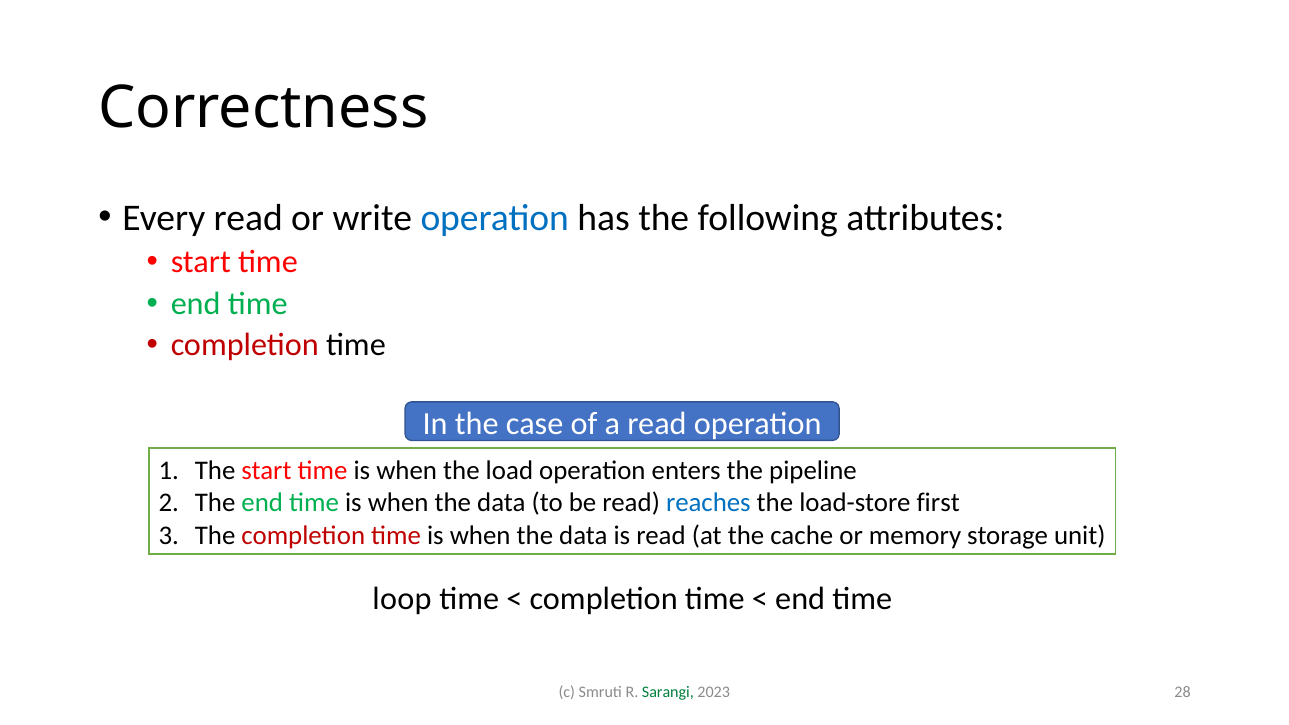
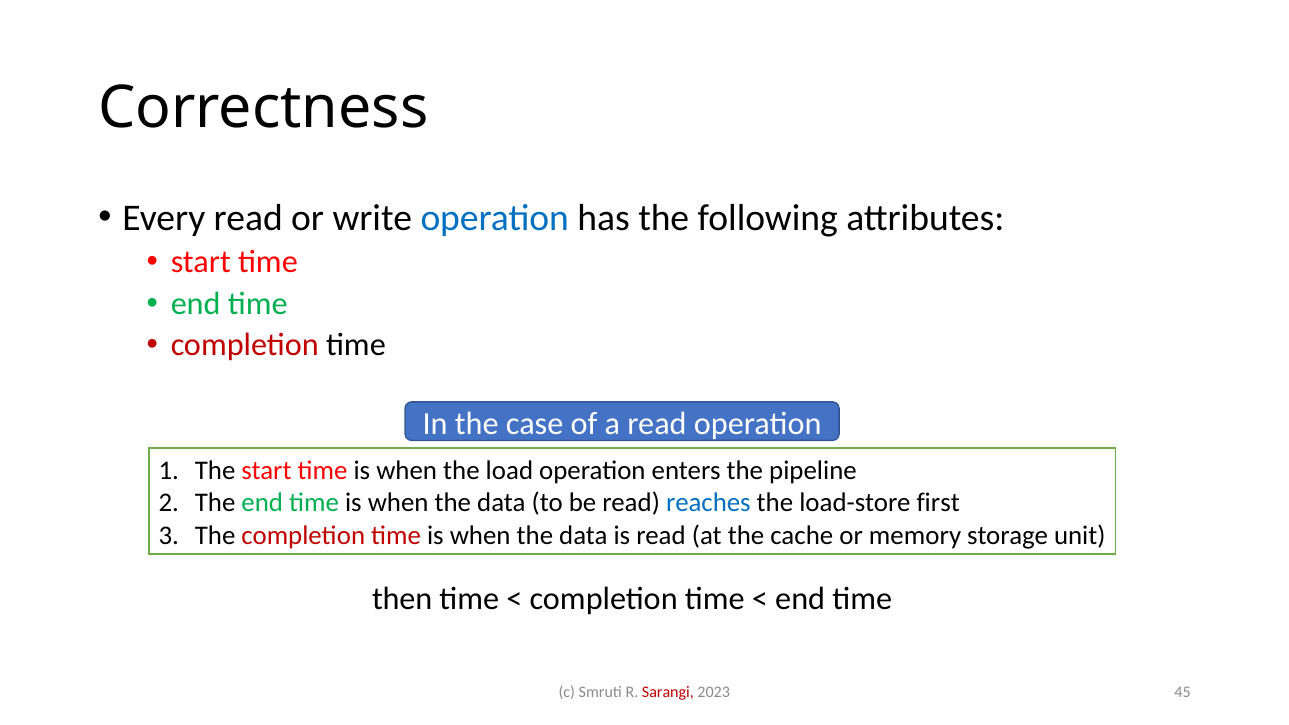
loop: loop -> then
Sarangi colour: green -> red
28: 28 -> 45
